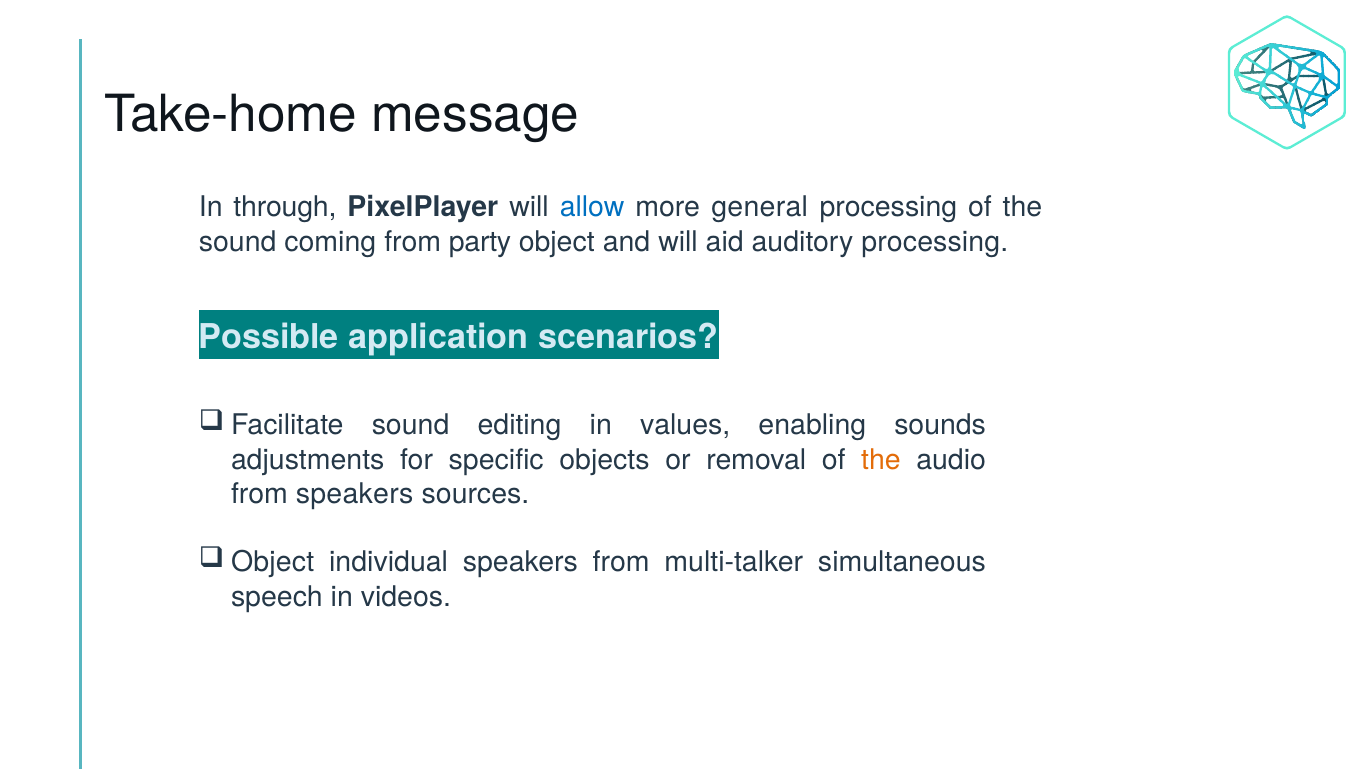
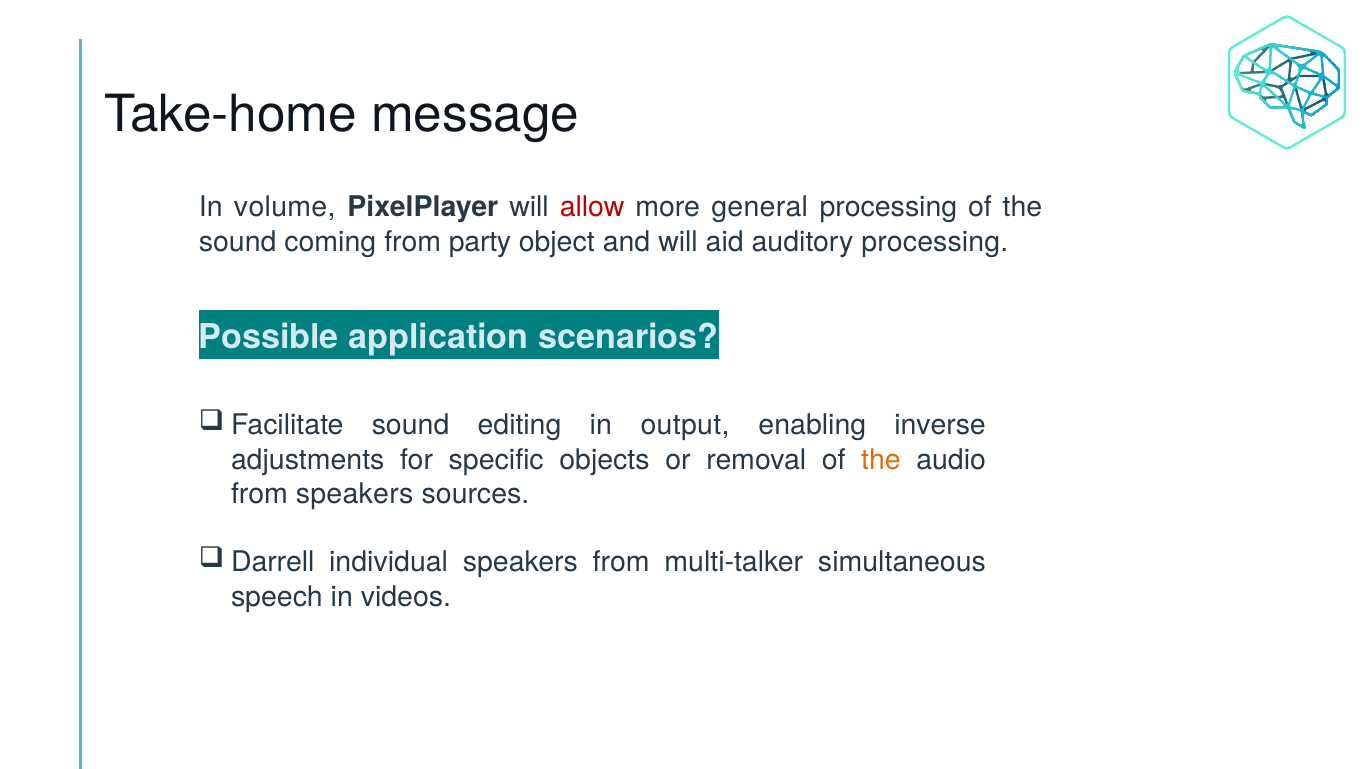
through: through -> volume
allow colour: blue -> red
values: values -> output
sounds: sounds -> inverse
Object at (273, 562): Object -> Darrell
